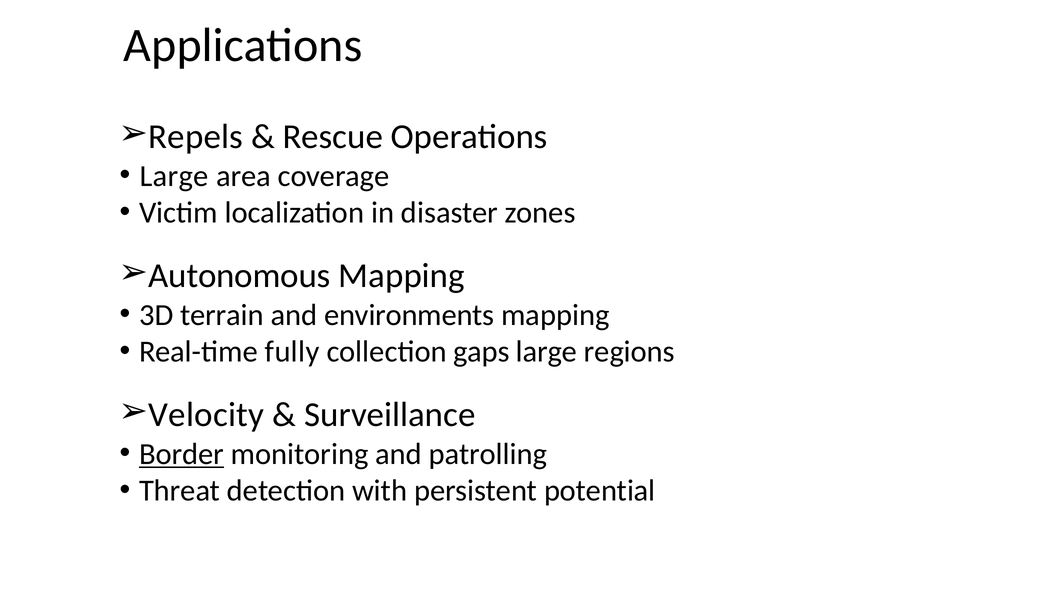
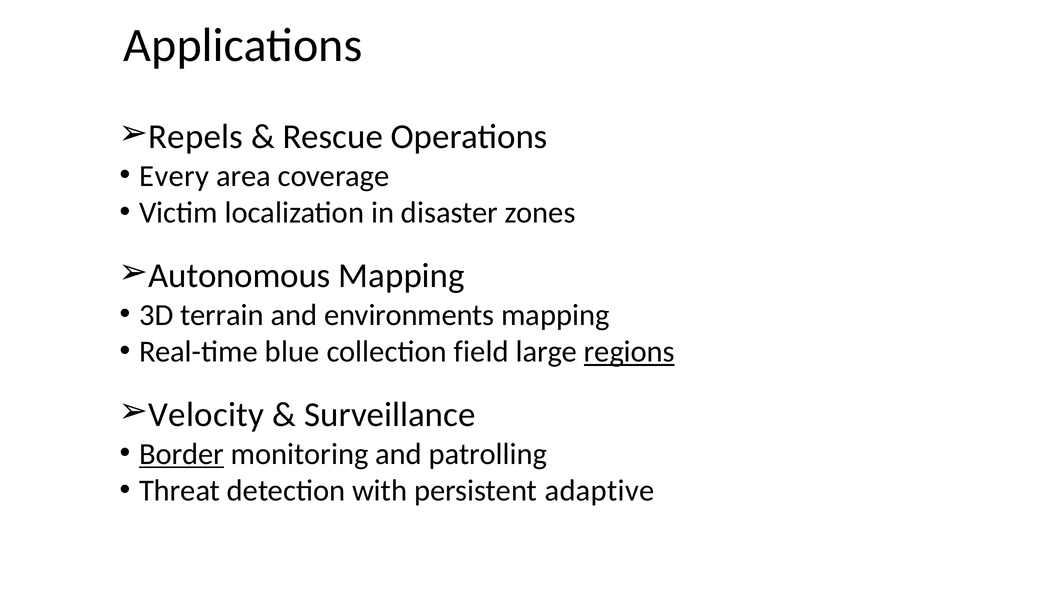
Large at (174, 176): Large -> Every
fully: fully -> blue
gaps: gaps -> field
regions underline: none -> present
potential: potential -> adaptive
